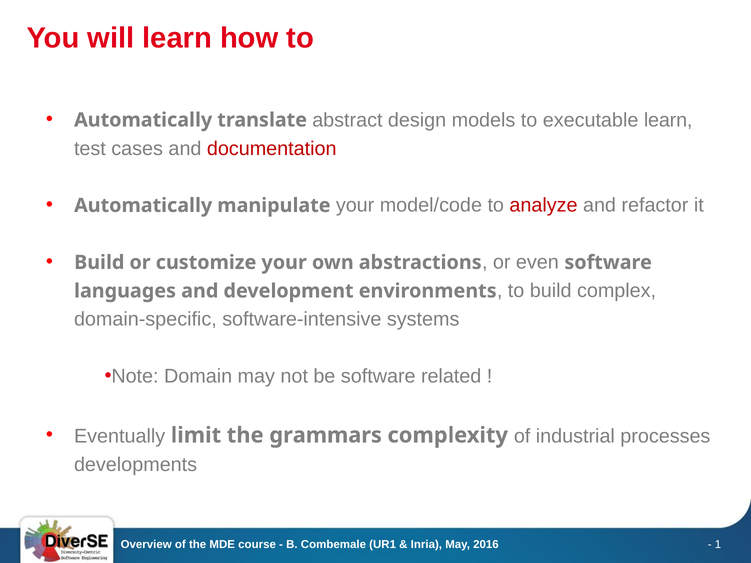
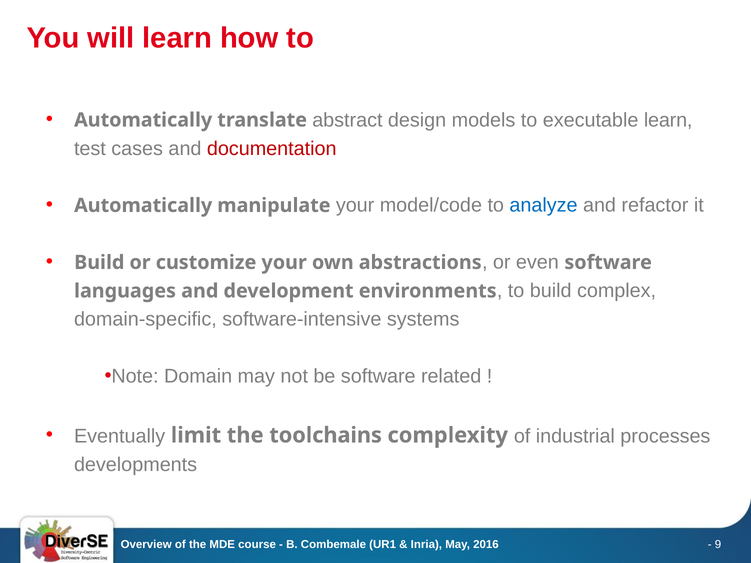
analyze colour: red -> blue
grammars: grammars -> toolchains
1: 1 -> 9
